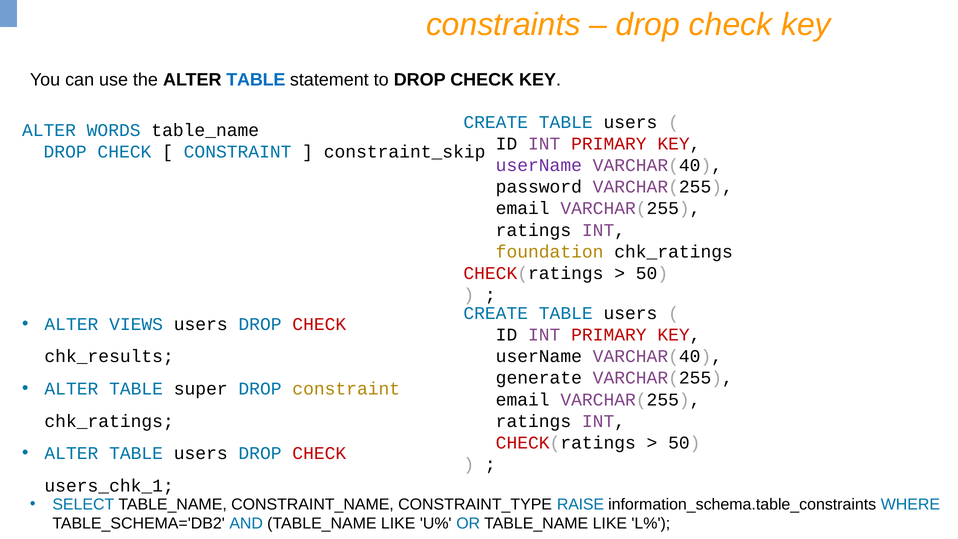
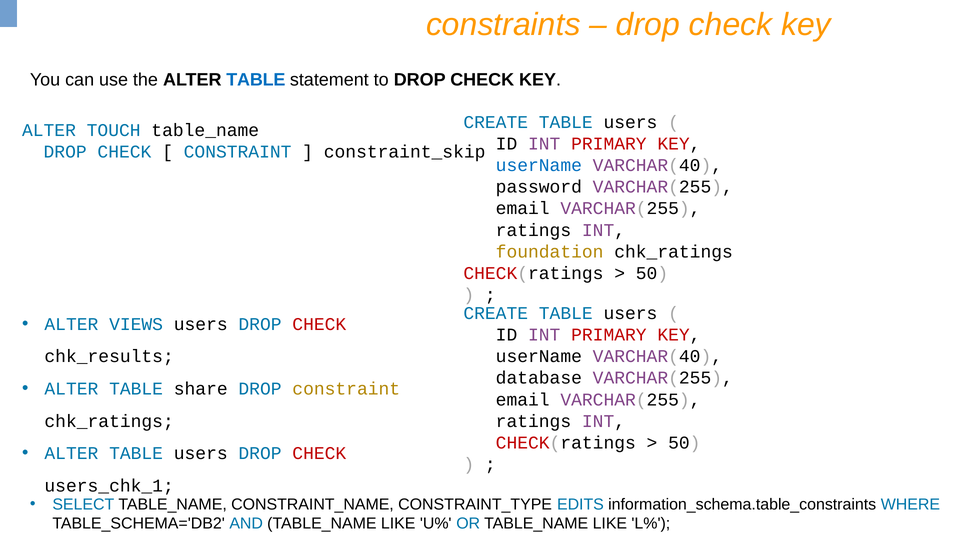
WORDS: WORDS -> TOUCH
userName at (539, 165) colour: purple -> blue
generate: generate -> database
super: super -> share
RAISE: RAISE -> EDITS
